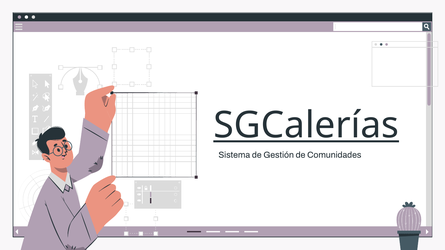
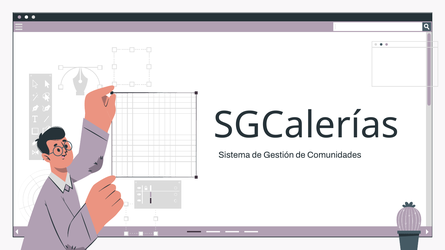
SGCalerías underline: present -> none
